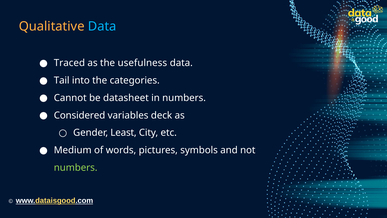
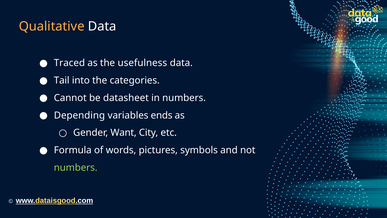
Data at (102, 26) colour: light blue -> white
Considered: Considered -> Depending
deck: deck -> ends
Least: Least -> Want
Medium: Medium -> Formula
